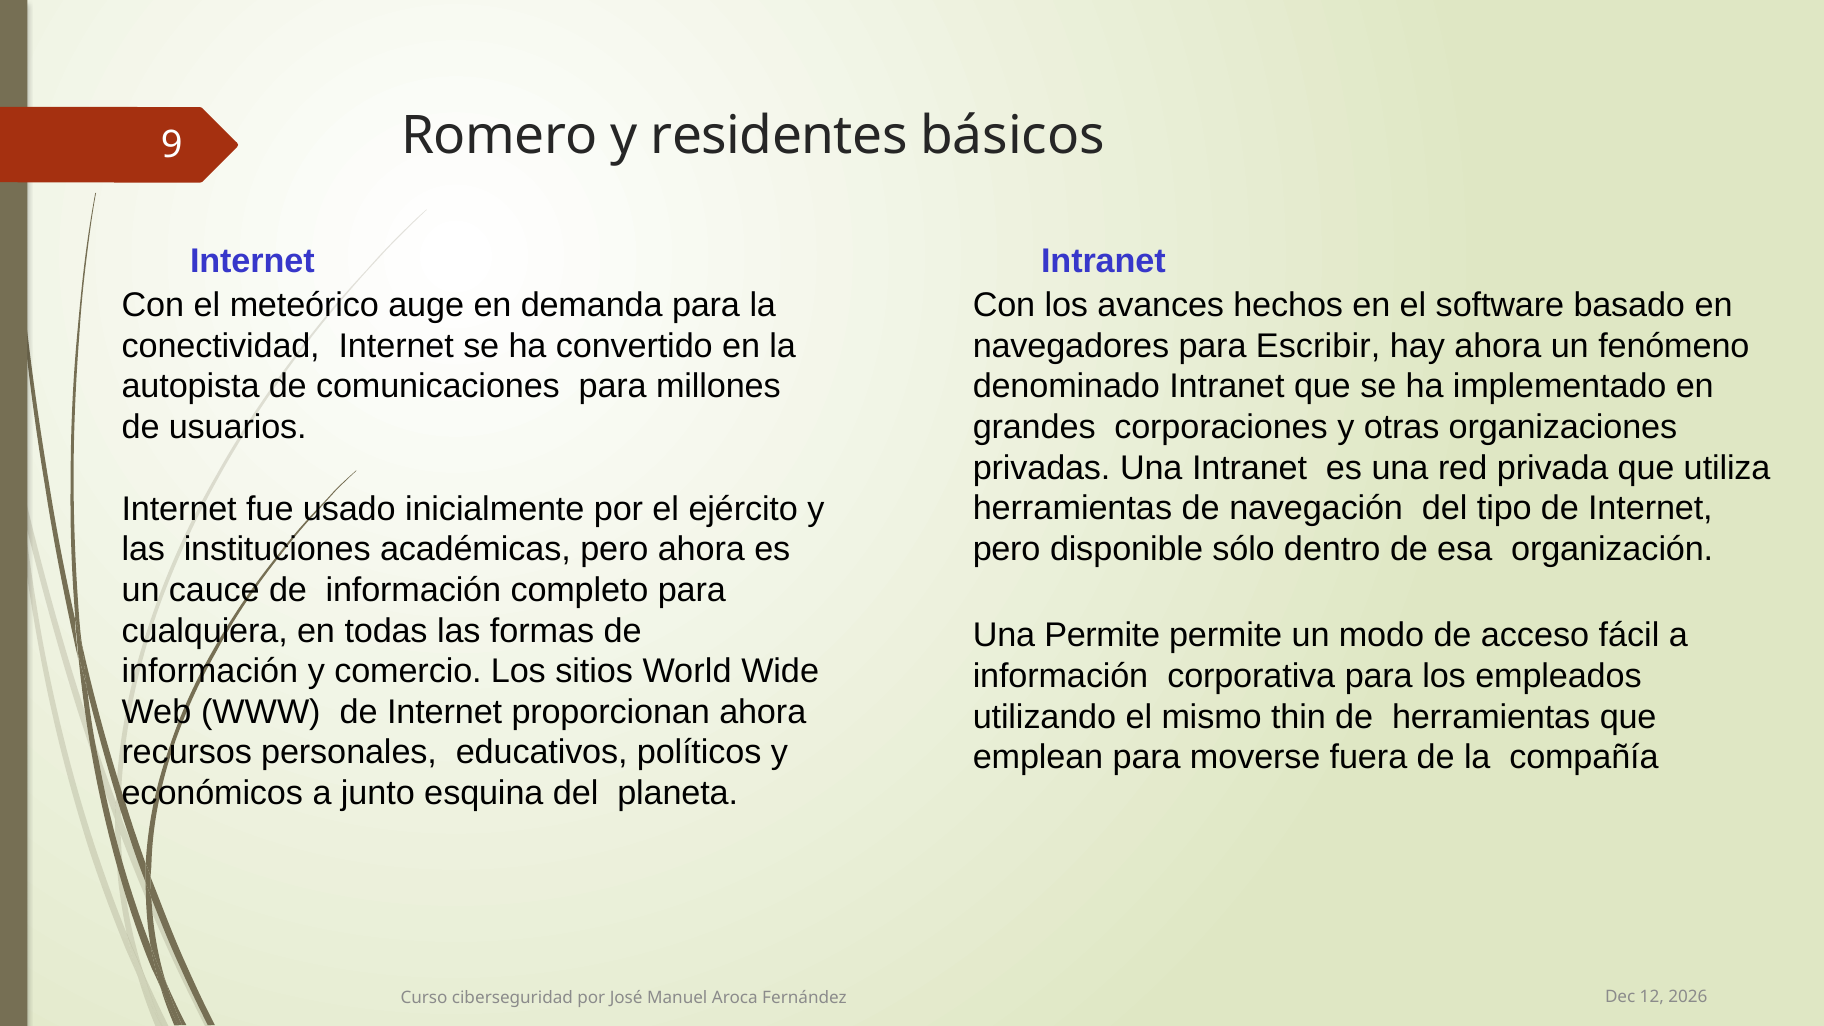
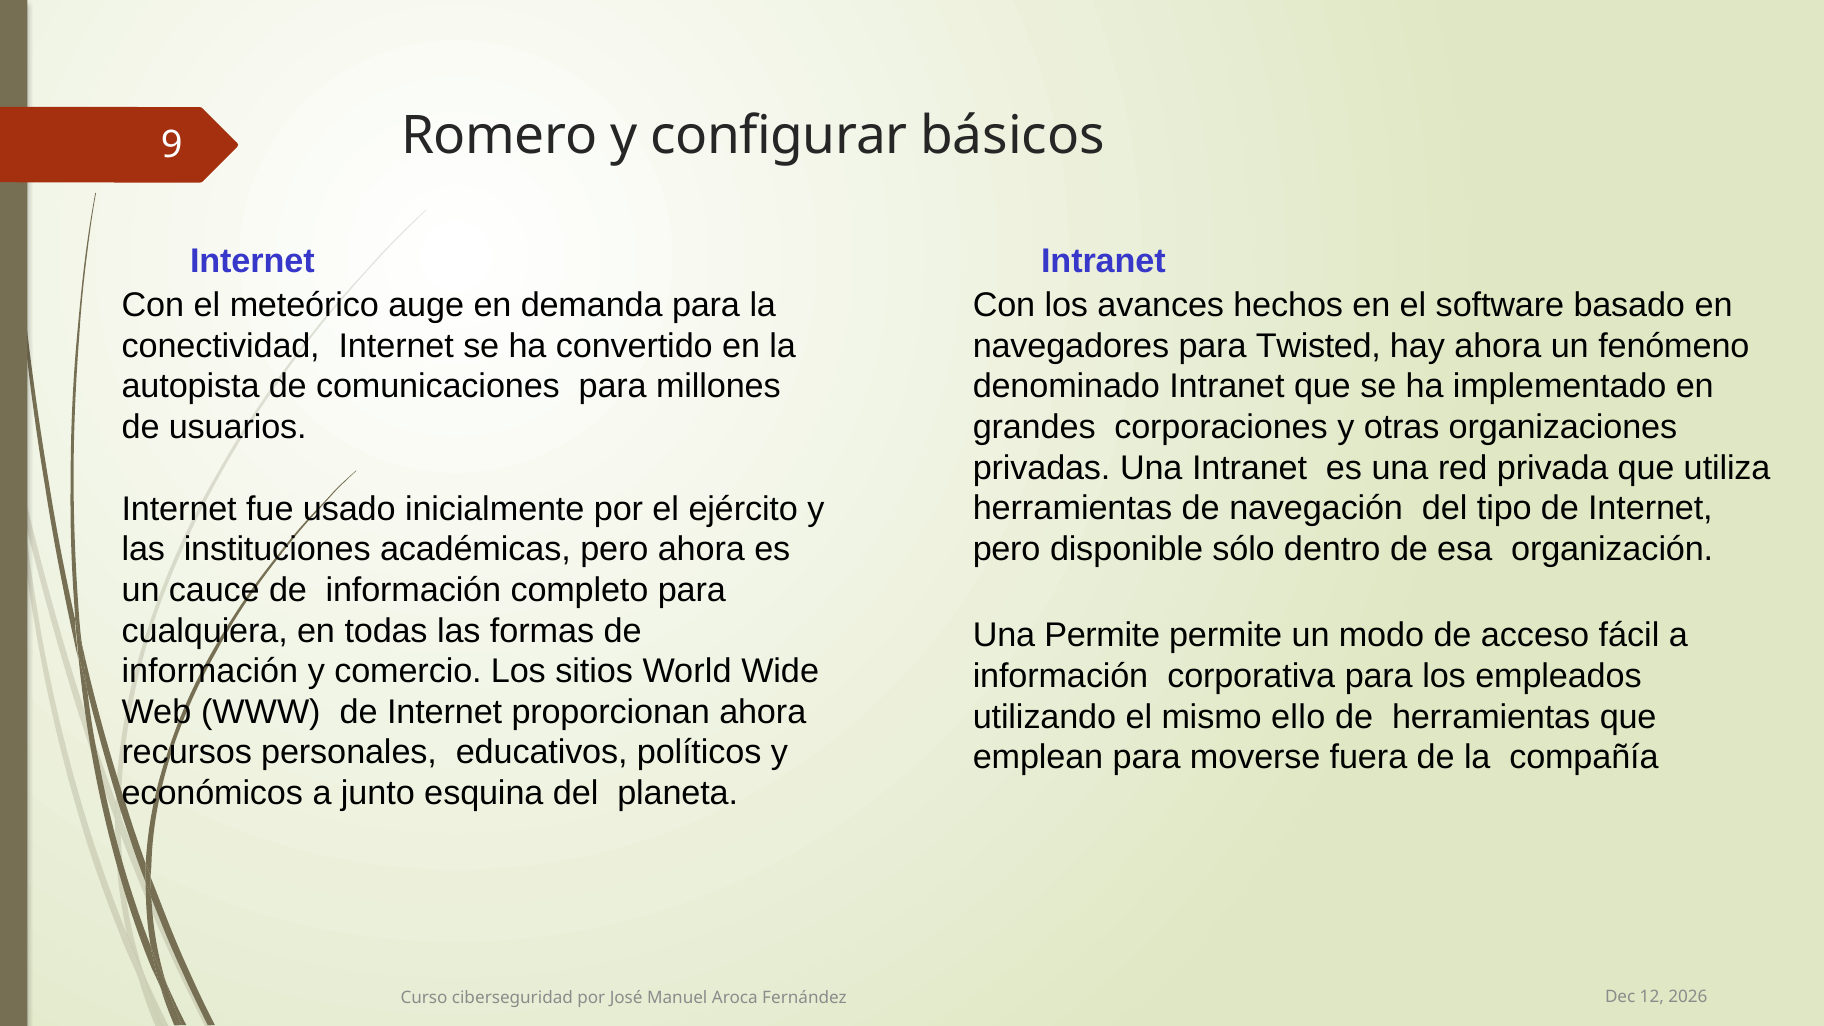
residentes: residentes -> configurar
Escribir: Escribir -> Twisted
thin: thin -> ello
